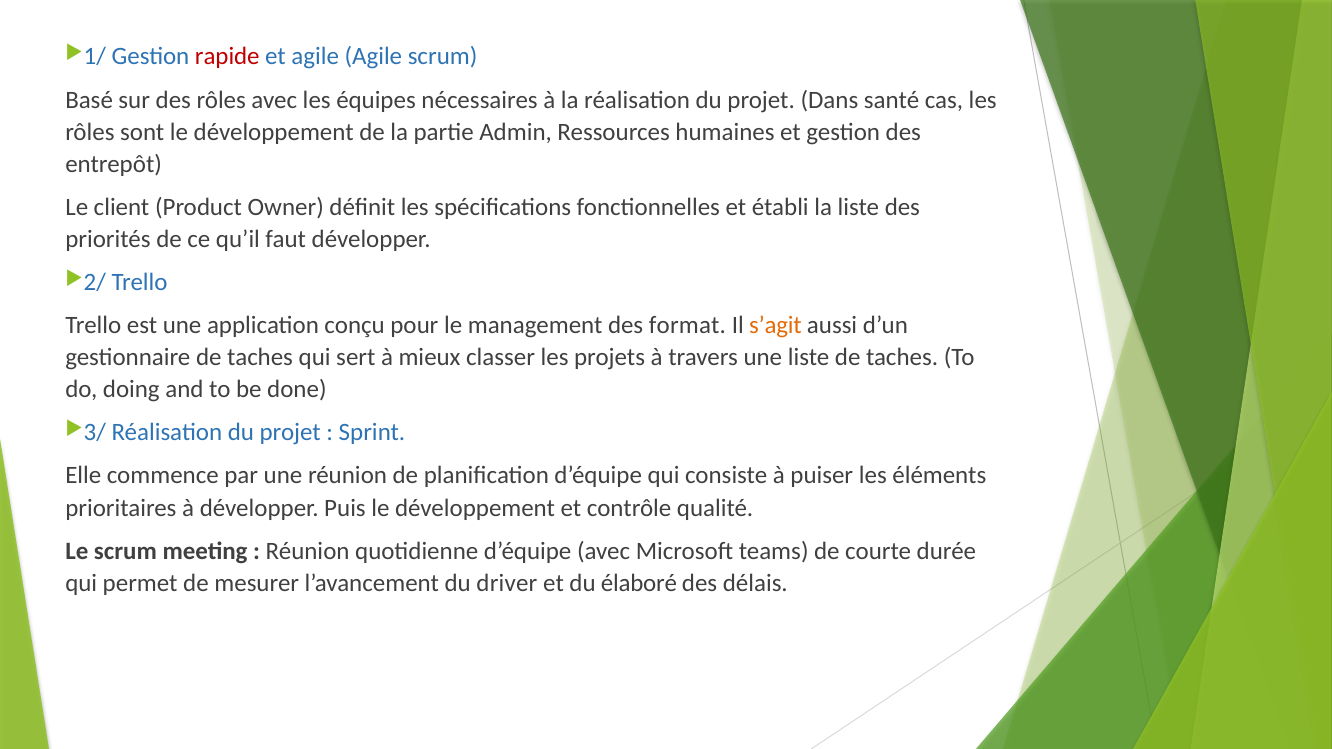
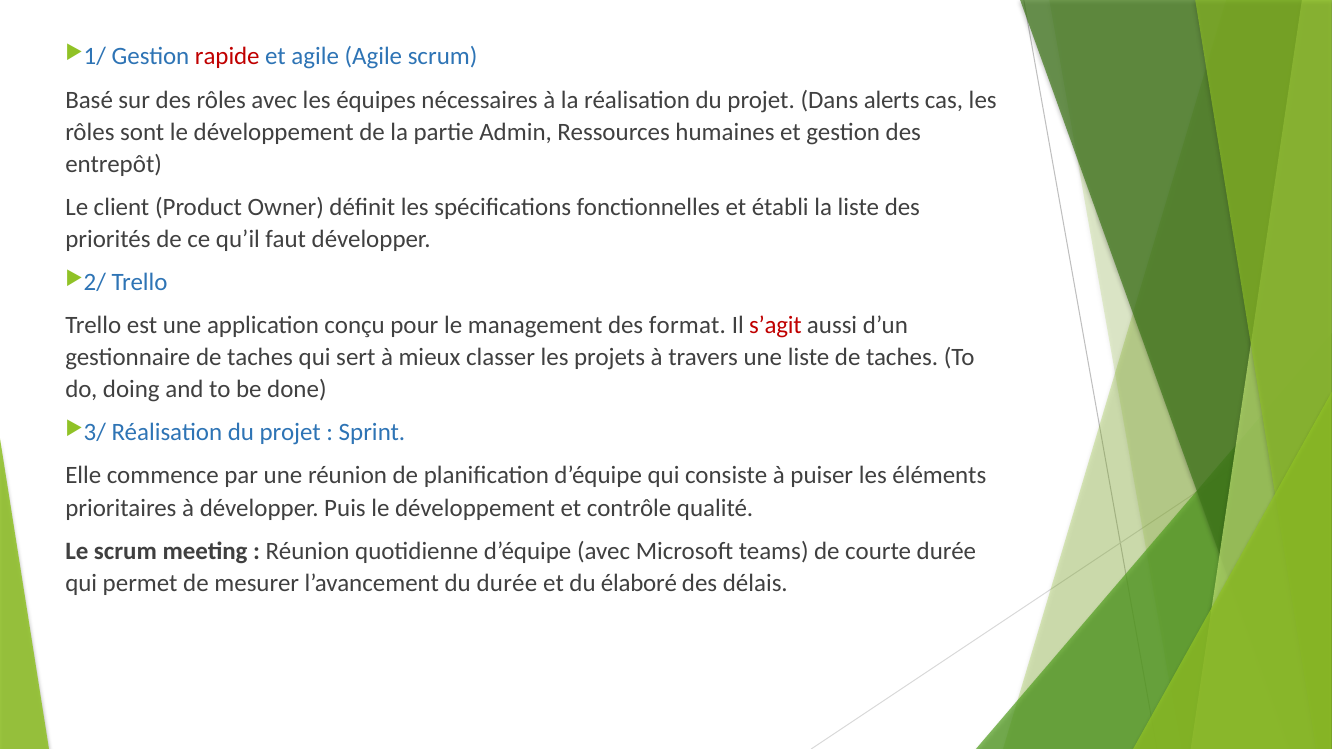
santé: santé -> alerts
s’agit colour: orange -> red
du driver: driver -> durée
